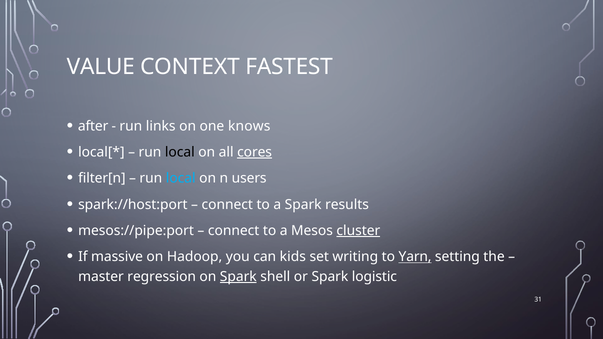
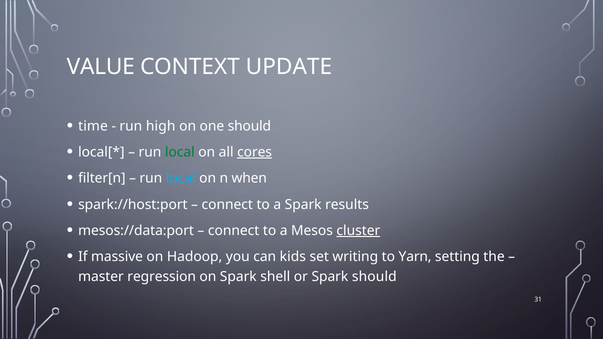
FASTEST: FASTEST -> UPDATE
after: after -> time
links: links -> high
one knows: knows -> should
local at (180, 152) colour: black -> green
users: users -> when
mesos://pipe:port: mesos://pipe:port -> mesos://data:port
Yarn underline: present -> none
Spark at (238, 277) underline: present -> none
Spark logistic: logistic -> should
